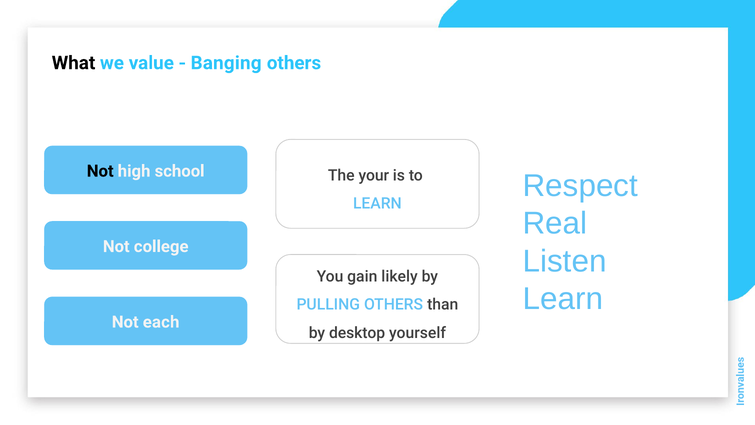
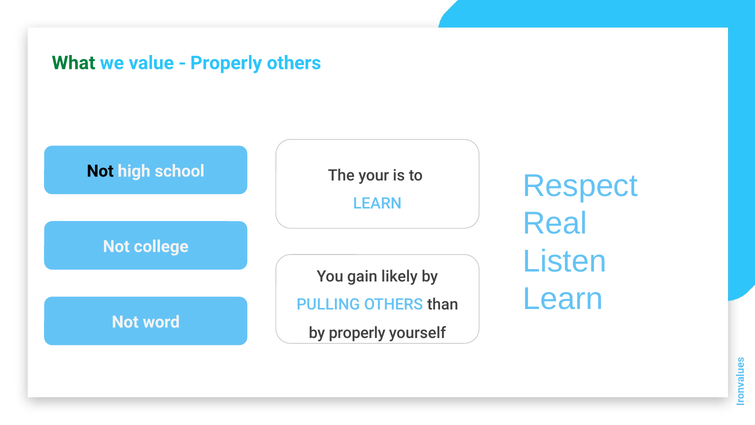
What colour: black -> green
Banging at (226, 63): Banging -> Properly
each: each -> word
by desktop: desktop -> properly
